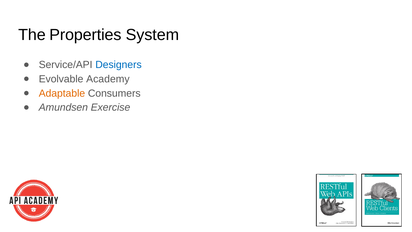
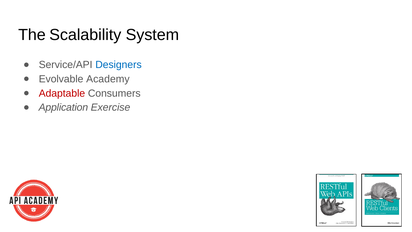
Properties: Properties -> Scalability
Adaptable colour: orange -> red
Amundsen: Amundsen -> Application
